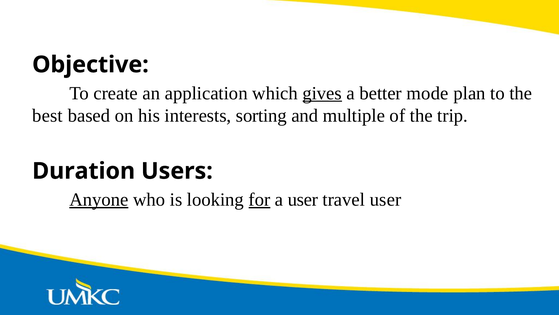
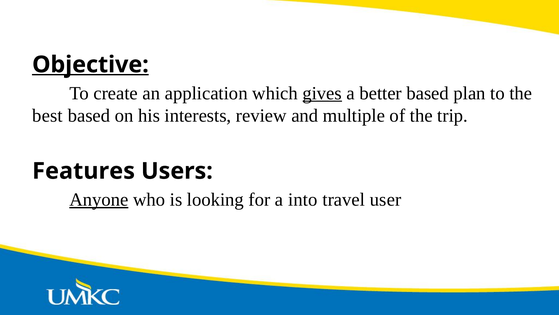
Objective underline: none -> present
better mode: mode -> based
sorting: sorting -> review
Duration: Duration -> Features
for underline: present -> none
a user: user -> into
